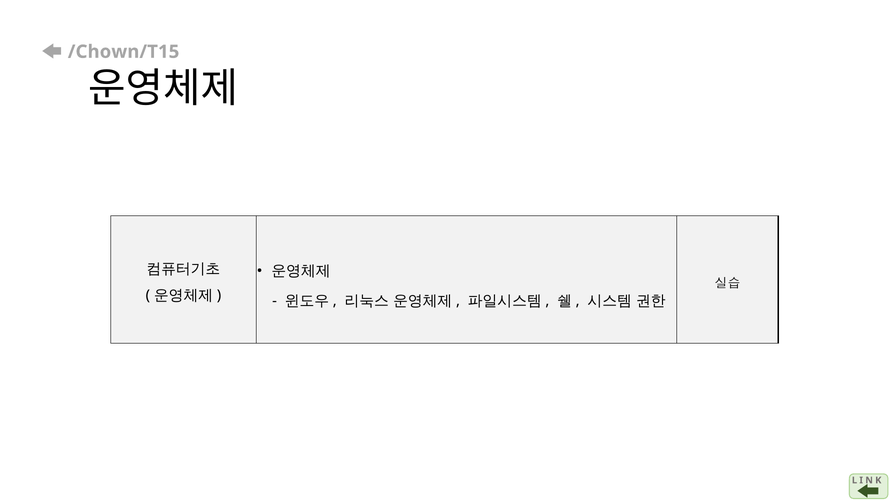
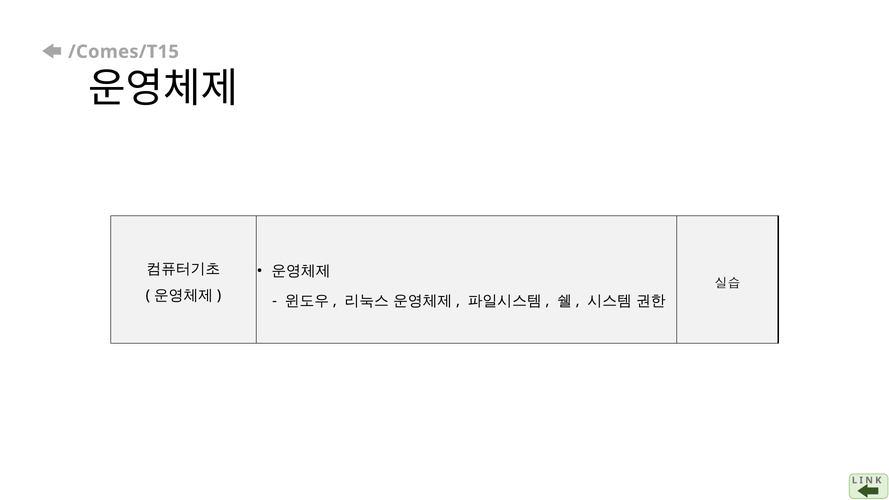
/Chown/T15: /Chown/T15 -> /Comes/T15
